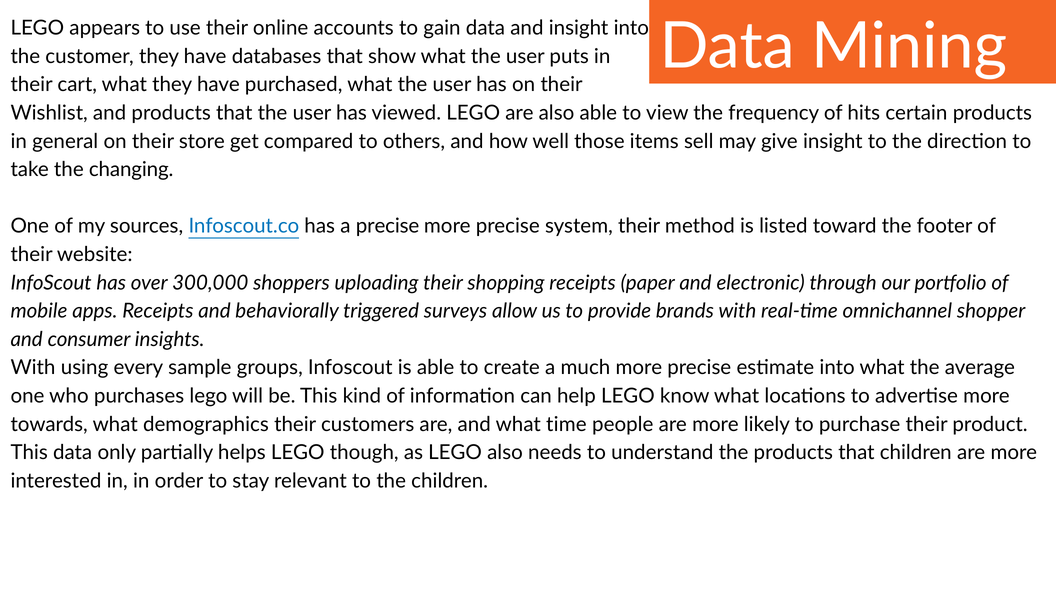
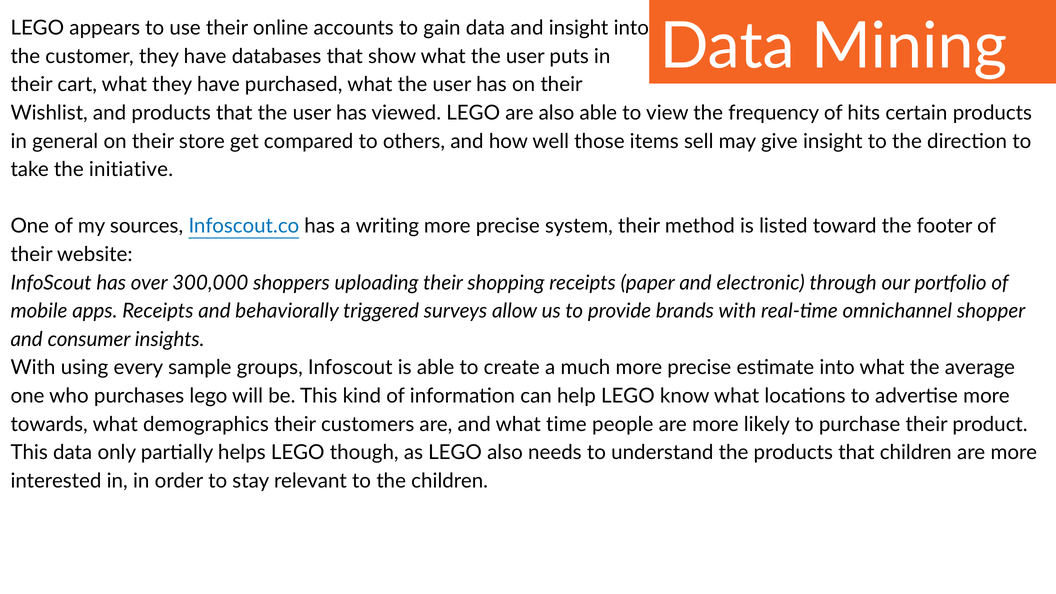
changing: changing -> initiative
a precise: precise -> writing
